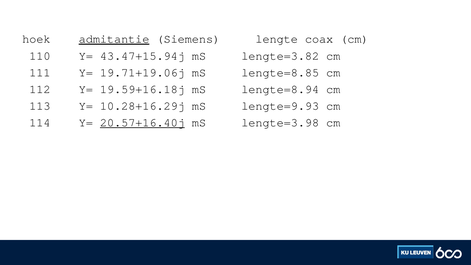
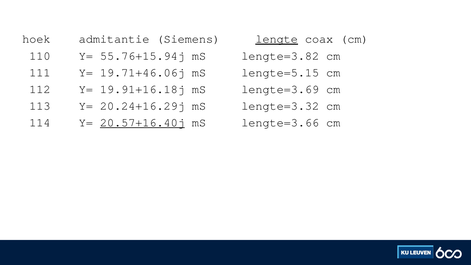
admitantie underline: present -> none
lengte underline: none -> present
43.47+15.94j: 43.47+15.94j -> 55.76+15.94j
19.71+19.06j: 19.71+19.06j -> 19.71+46.06j
lengte=8.85: lengte=8.85 -> lengte=5.15
19.59+16.18j: 19.59+16.18j -> 19.91+16.18j
lengte=8.94: lengte=8.94 -> lengte=3.69
10.28+16.29j: 10.28+16.29j -> 20.24+16.29j
lengte=9.93: lengte=9.93 -> lengte=3.32
lengte=3.98: lengte=3.98 -> lengte=3.66
